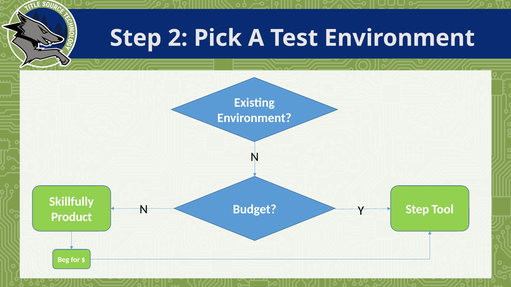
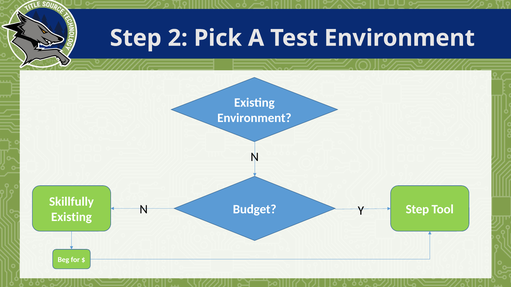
Product at (72, 217): Product -> Existing
